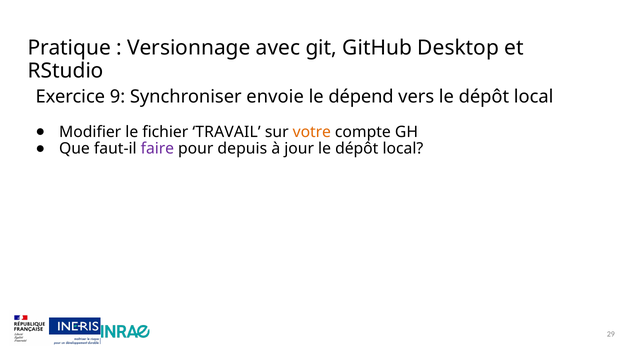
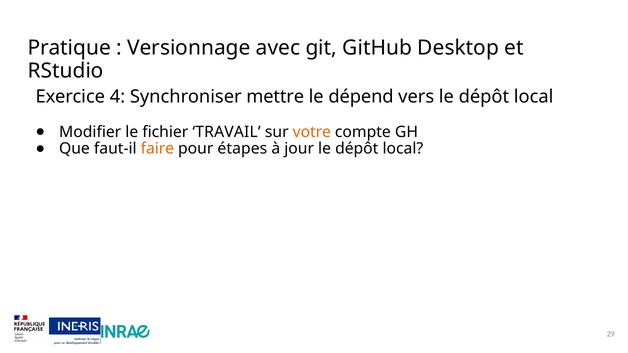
Exercice 9: 9 -> 4
envoie: envoie -> mettre
faire colour: purple -> orange
depuis: depuis -> étapes
